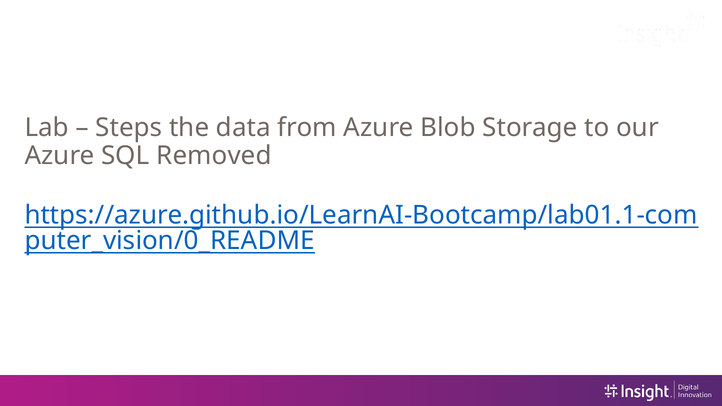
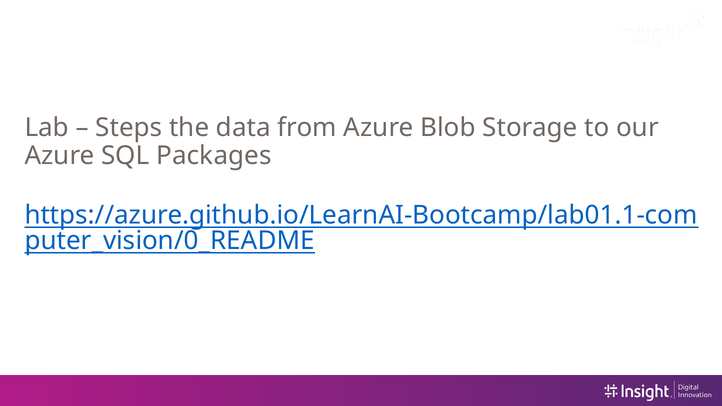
Removed: Removed -> Packages
